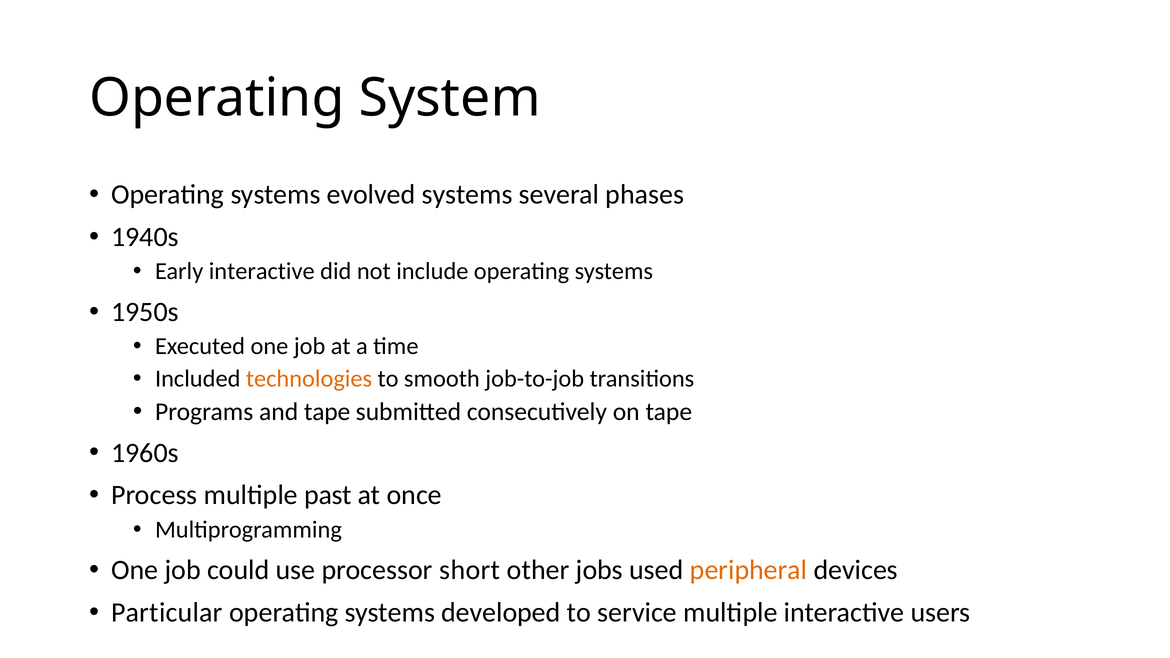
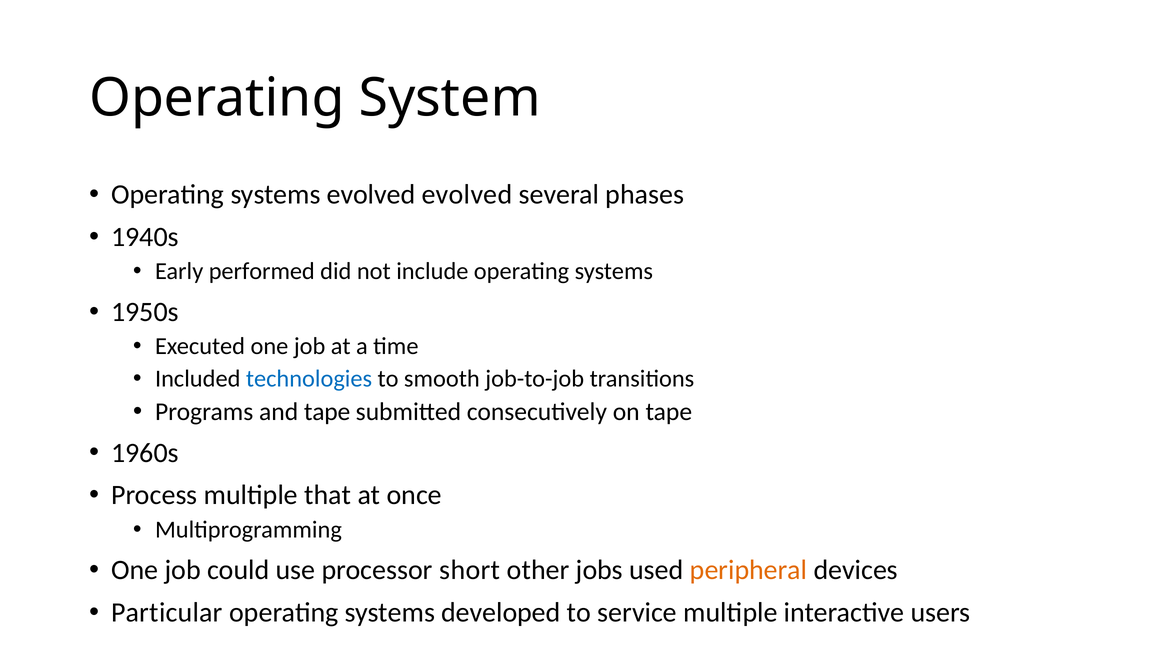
evolved systems: systems -> evolved
Early interactive: interactive -> performed
technologies colour: orange -> blue
past: past -> that
